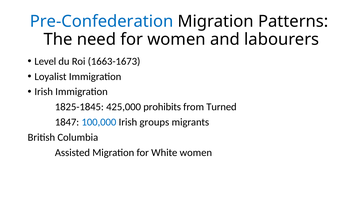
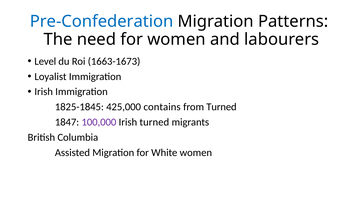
prohibits: prohibits -> contains
100,000 colour: blue -> purple
Irish groups: groups -> turned
